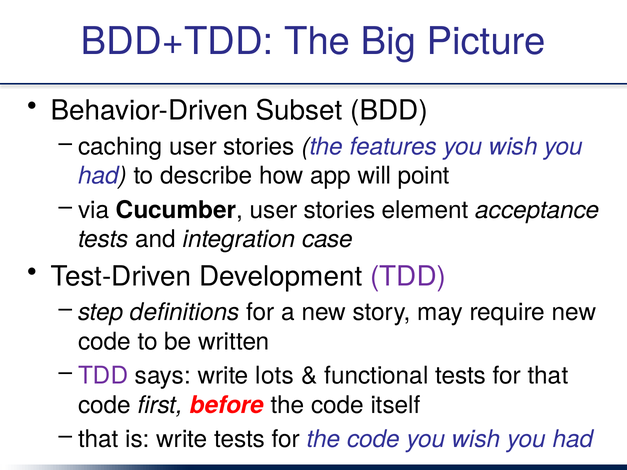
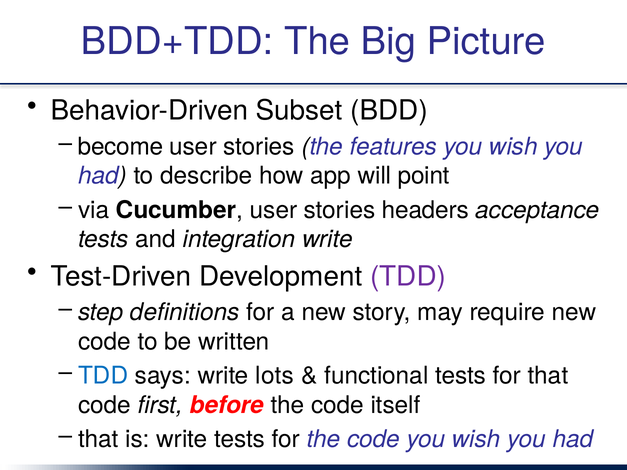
caching: caching -> become
element: element -> headers
integration case: case -> write
TDD at (103, 376) colour: purple -> blue
